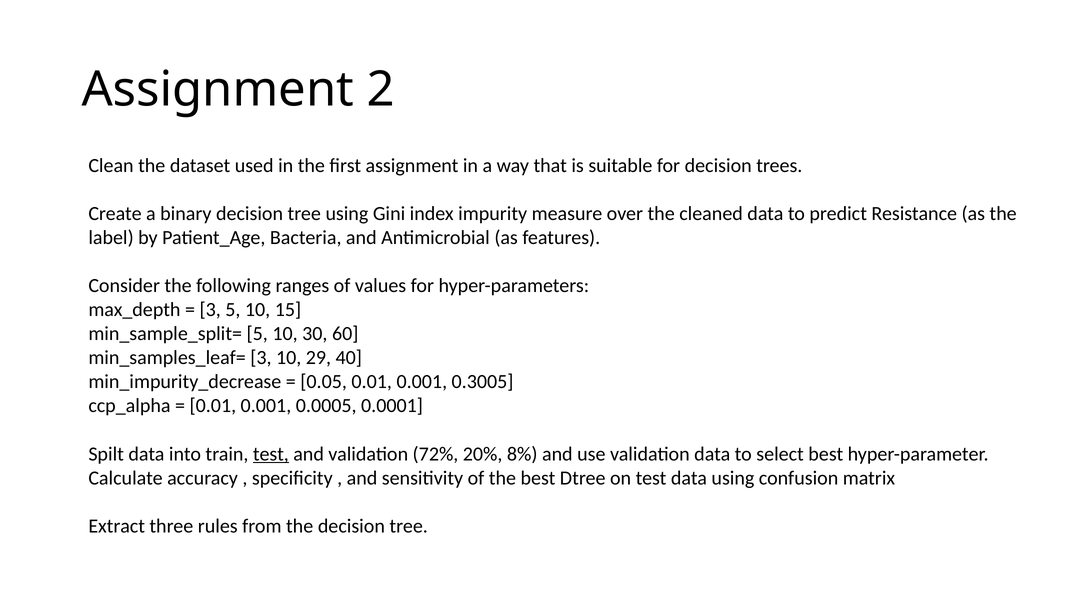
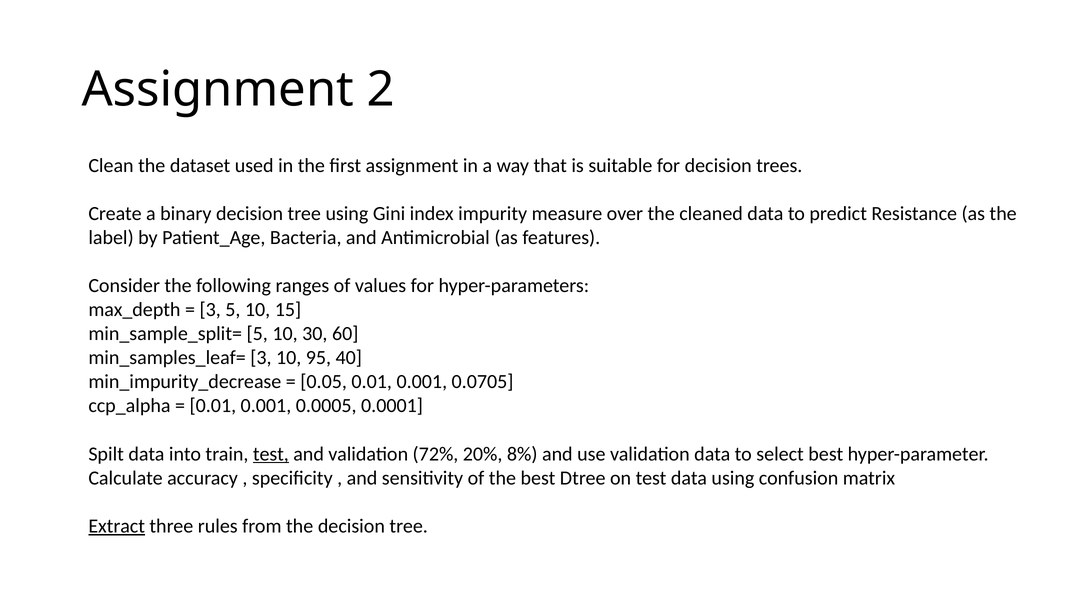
29: 29 -> 95
0.3005: 0.3005 -> 0.0705
Extract underline: none -> present
